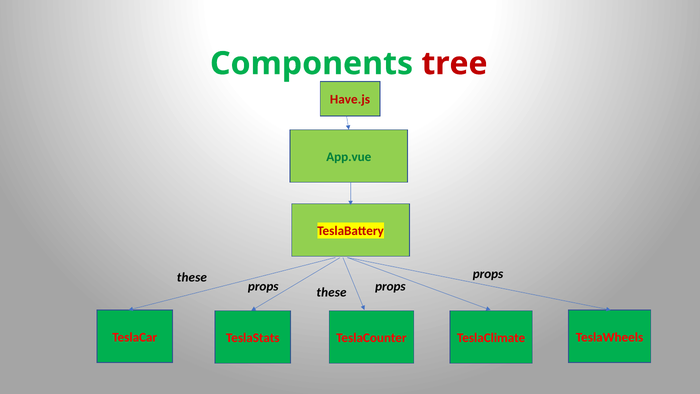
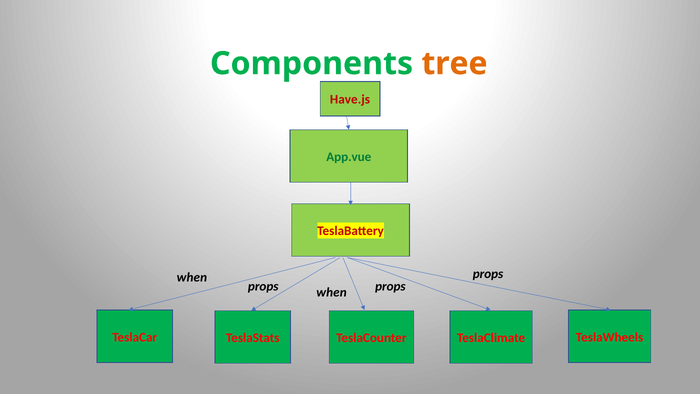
tree colour: red -> orange
these at (192, 277): these -> when
these at (331, 292): these -> when
